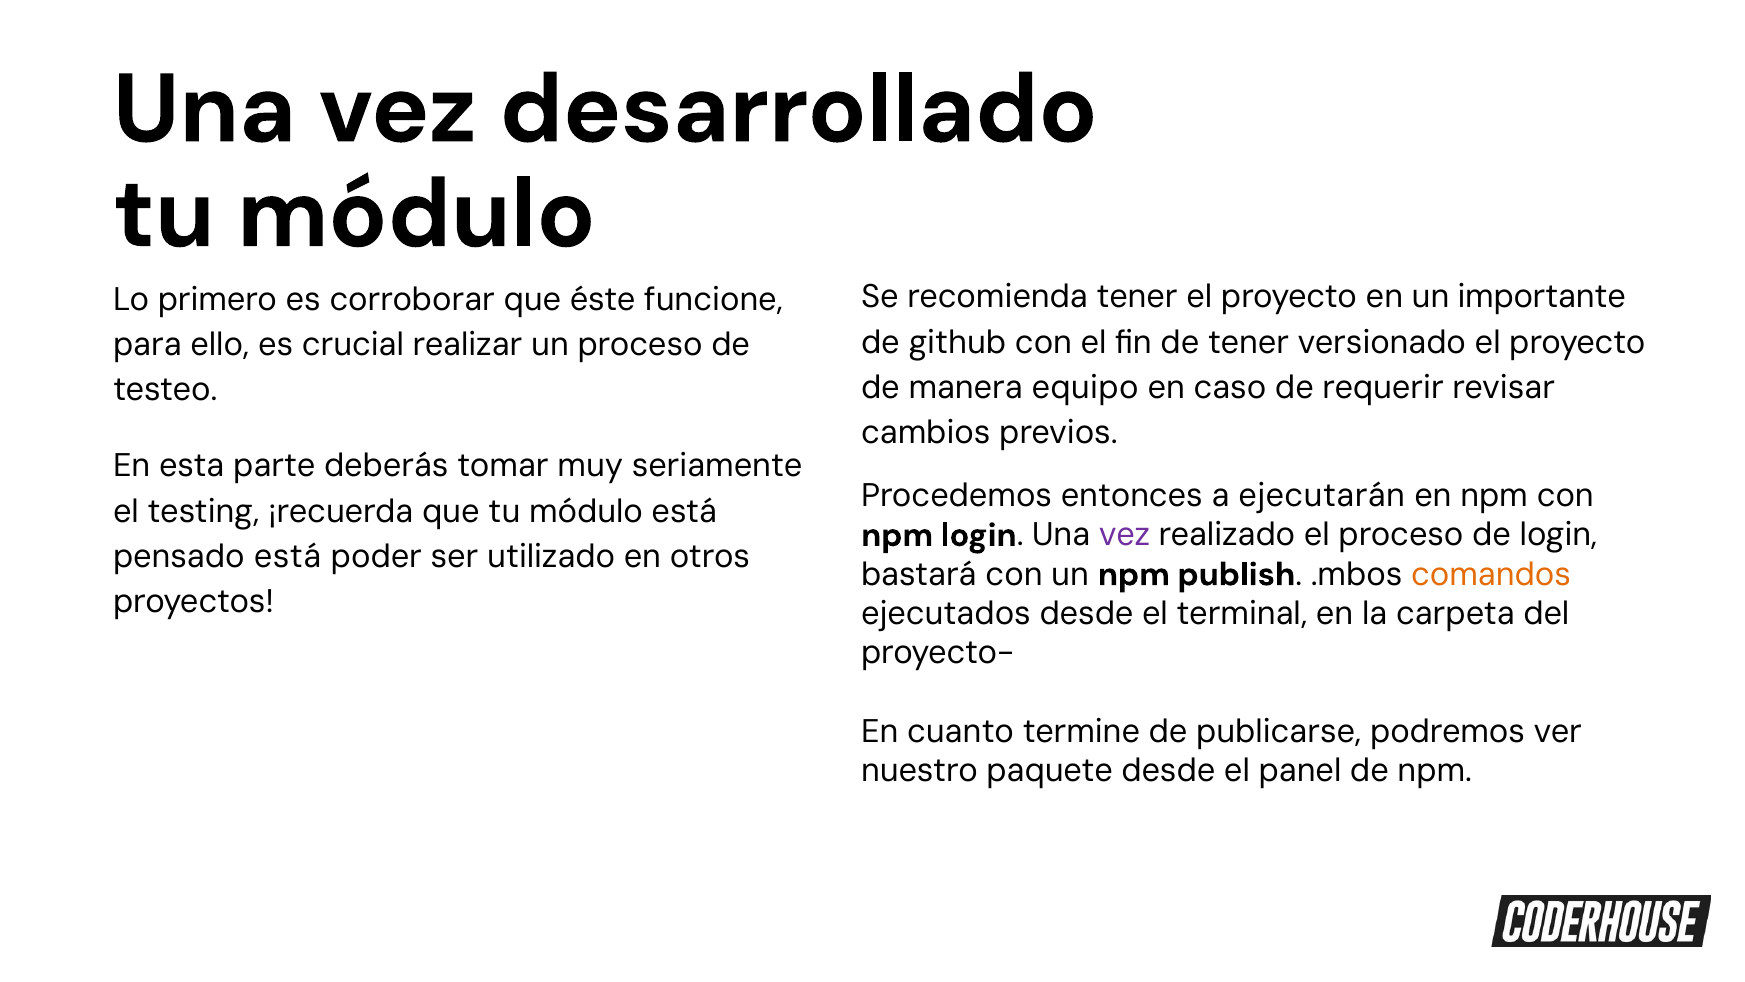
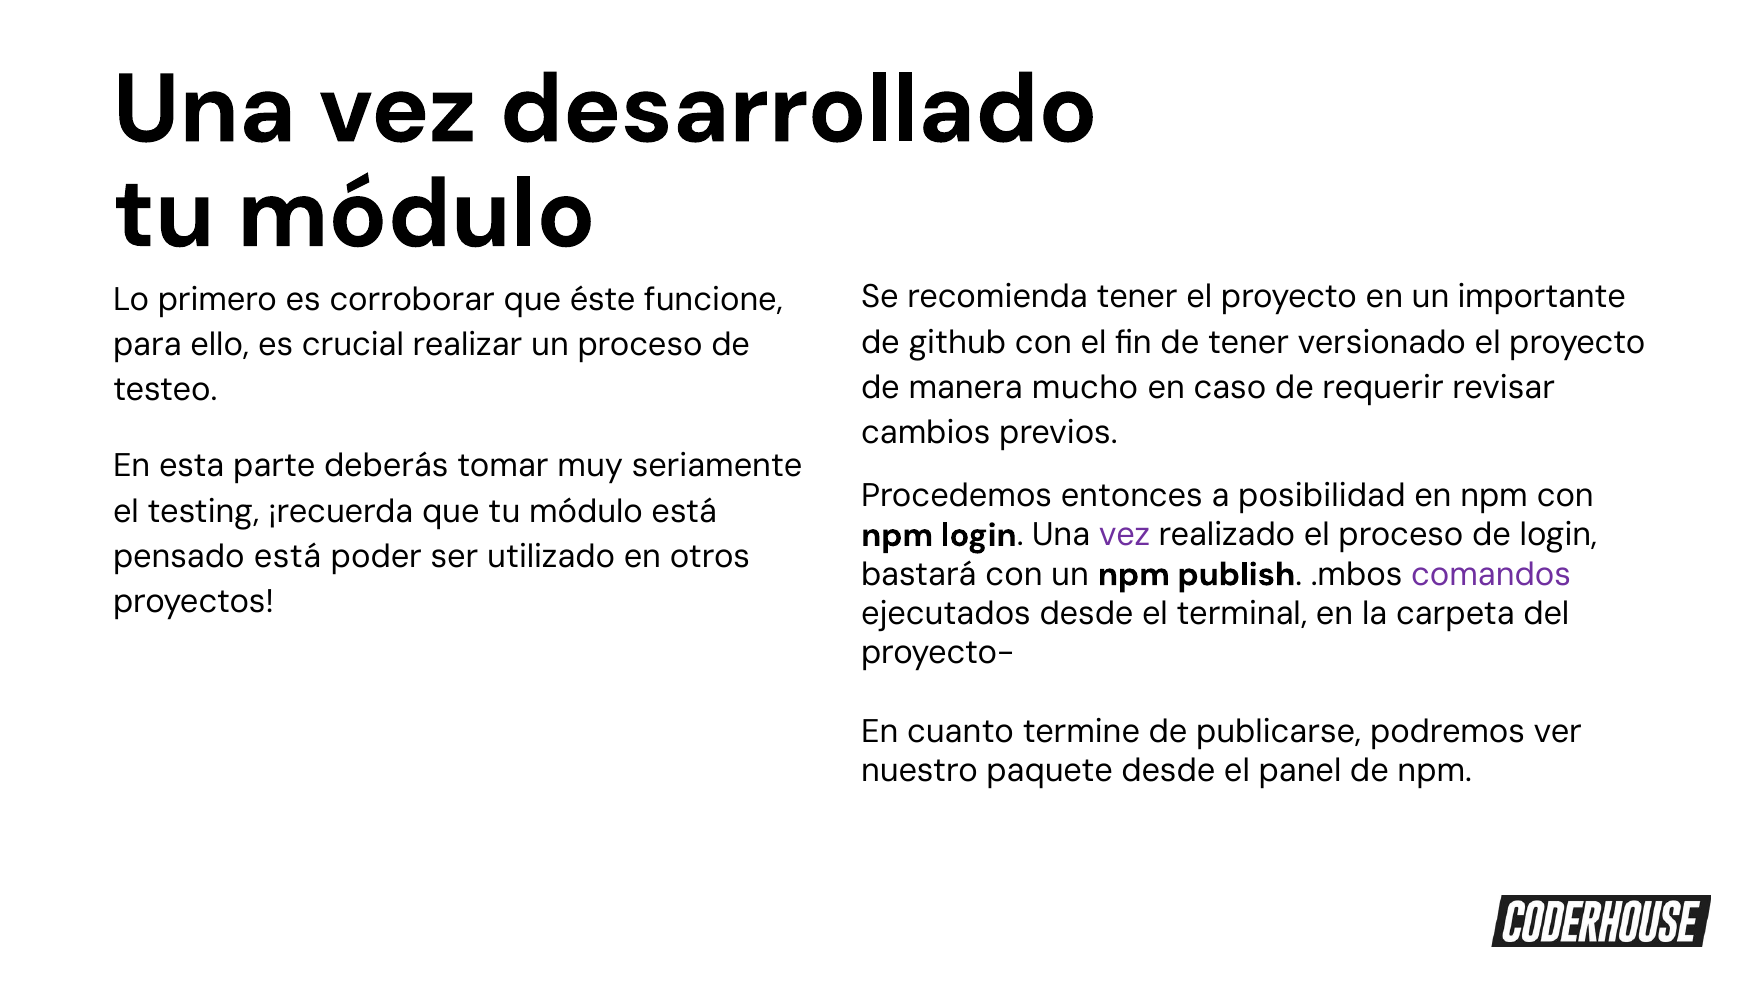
equipo: equipo -> mucho
ejecutarán: ejecutarán -> posibilidad
comandos colour: orange -> purple
